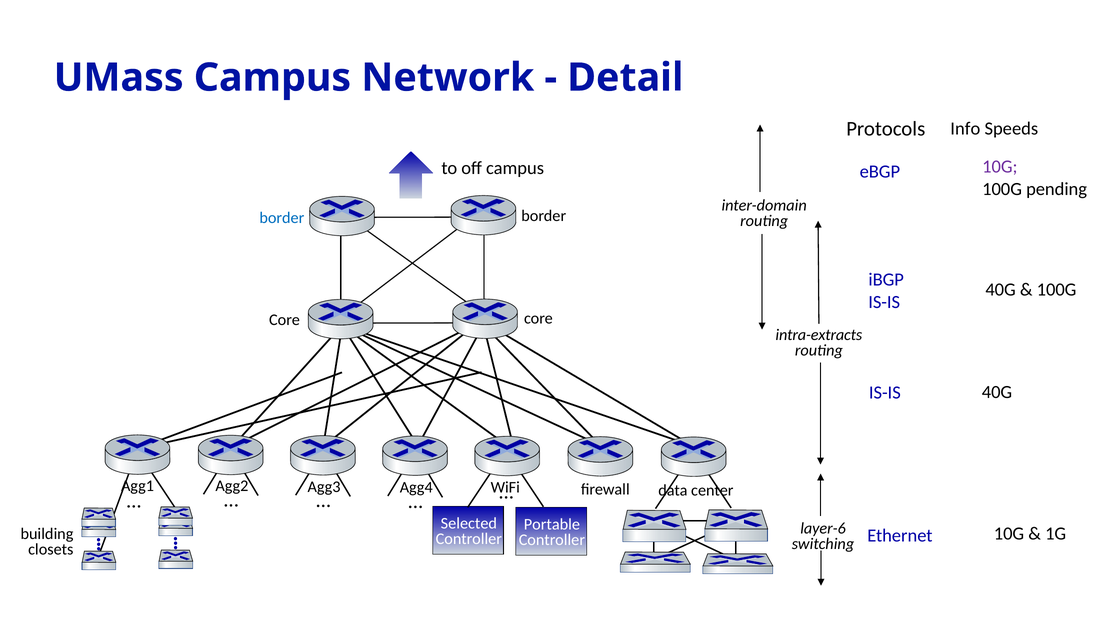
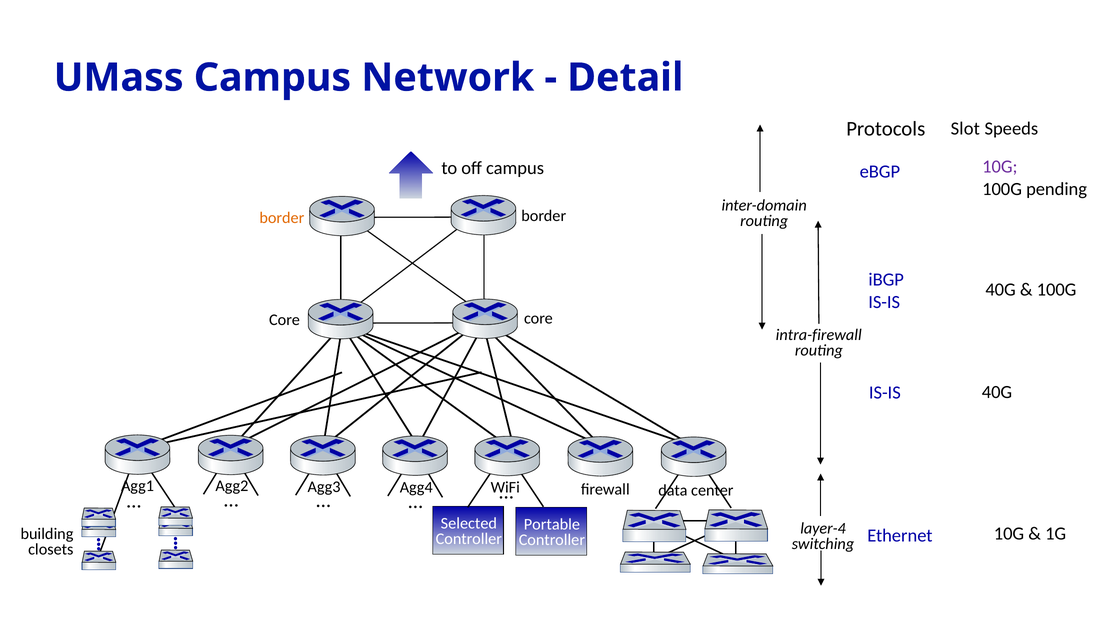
Info: Info -> Slot
border at (282, 218) colour: blue -> orange
intra-extracts: intra-extracts -> intra-firewall
layer-6: layer-6 -> layer-4
